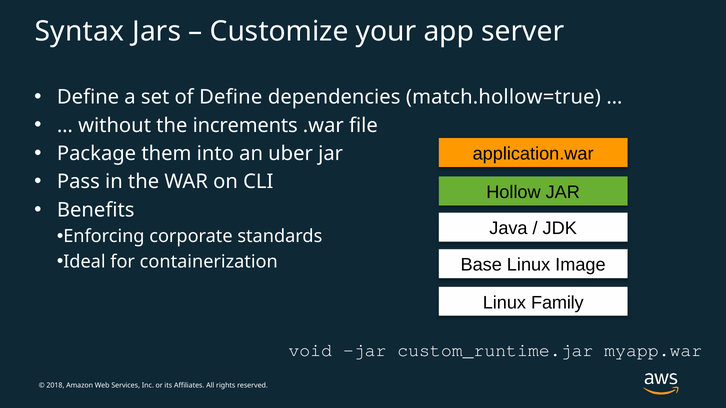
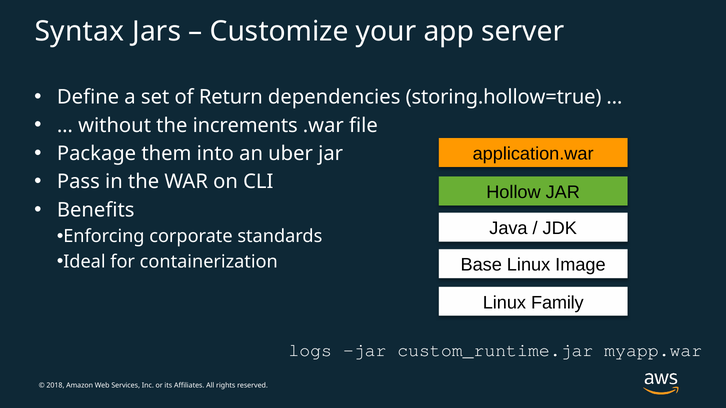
of Define: Define -> Return
match.hollow=true: match.hollow=true -> storing.hollow=true
void: void -> logs
